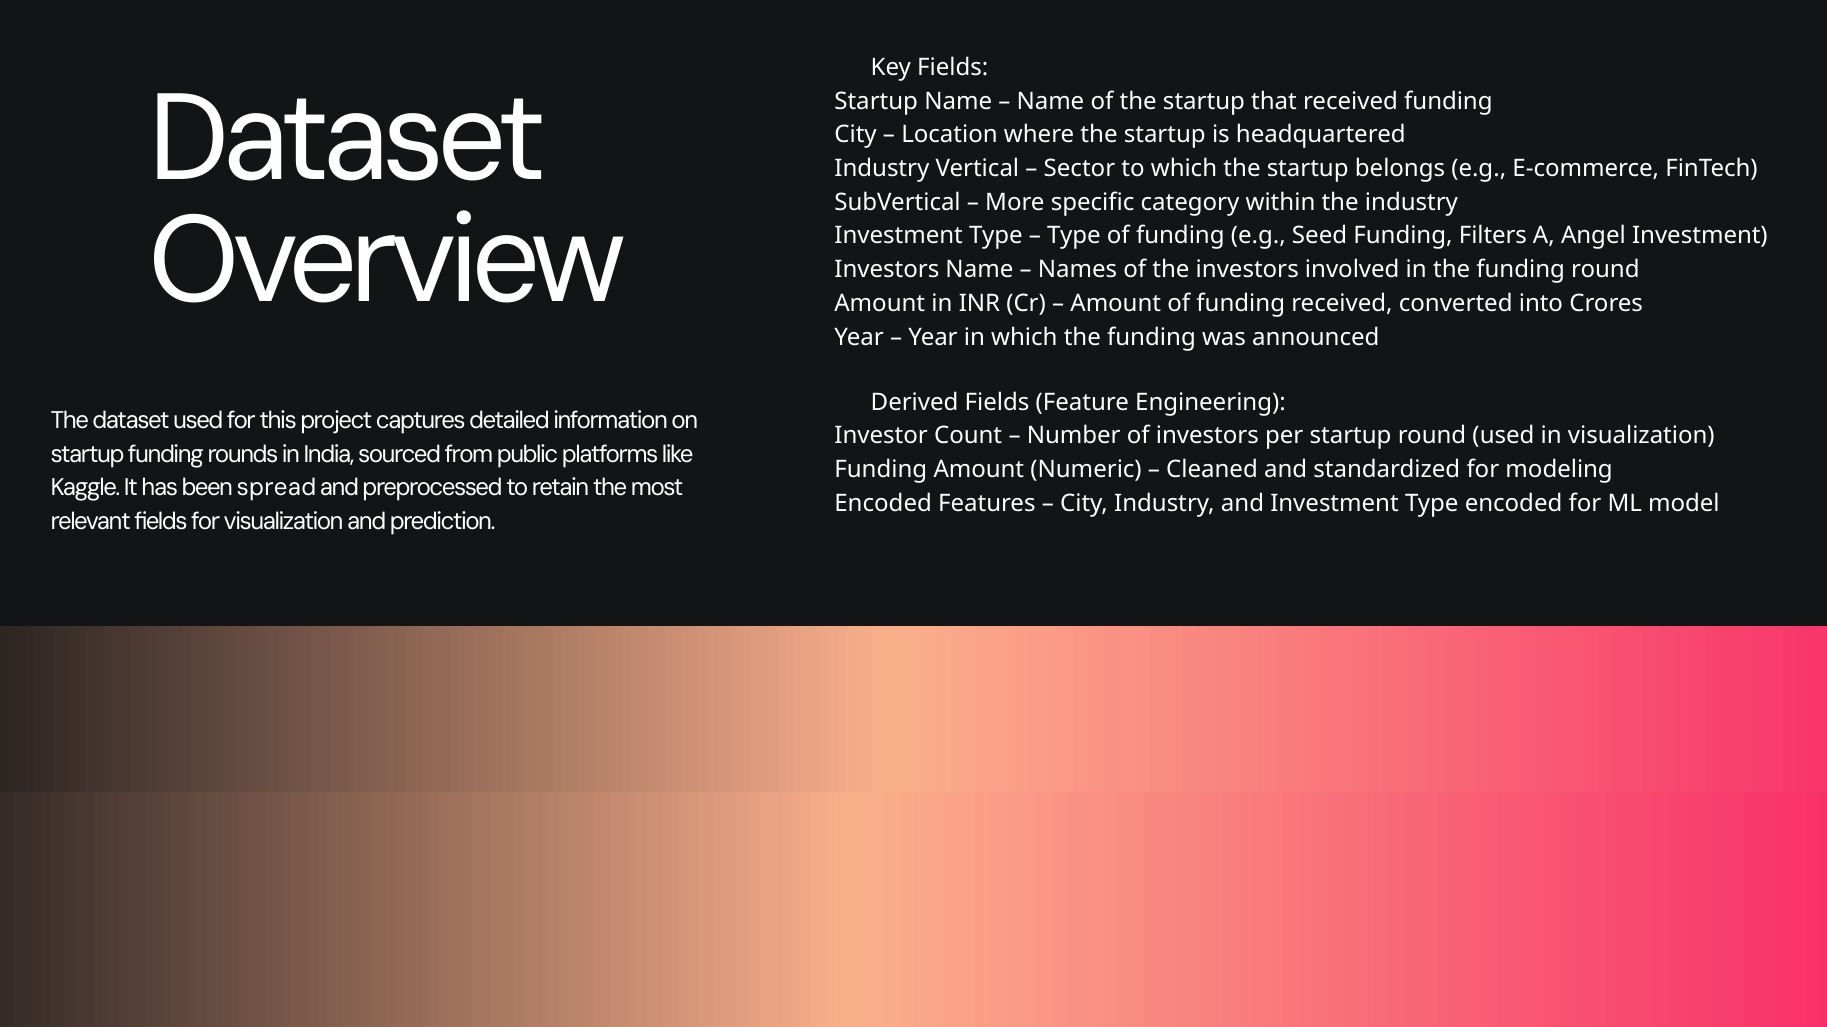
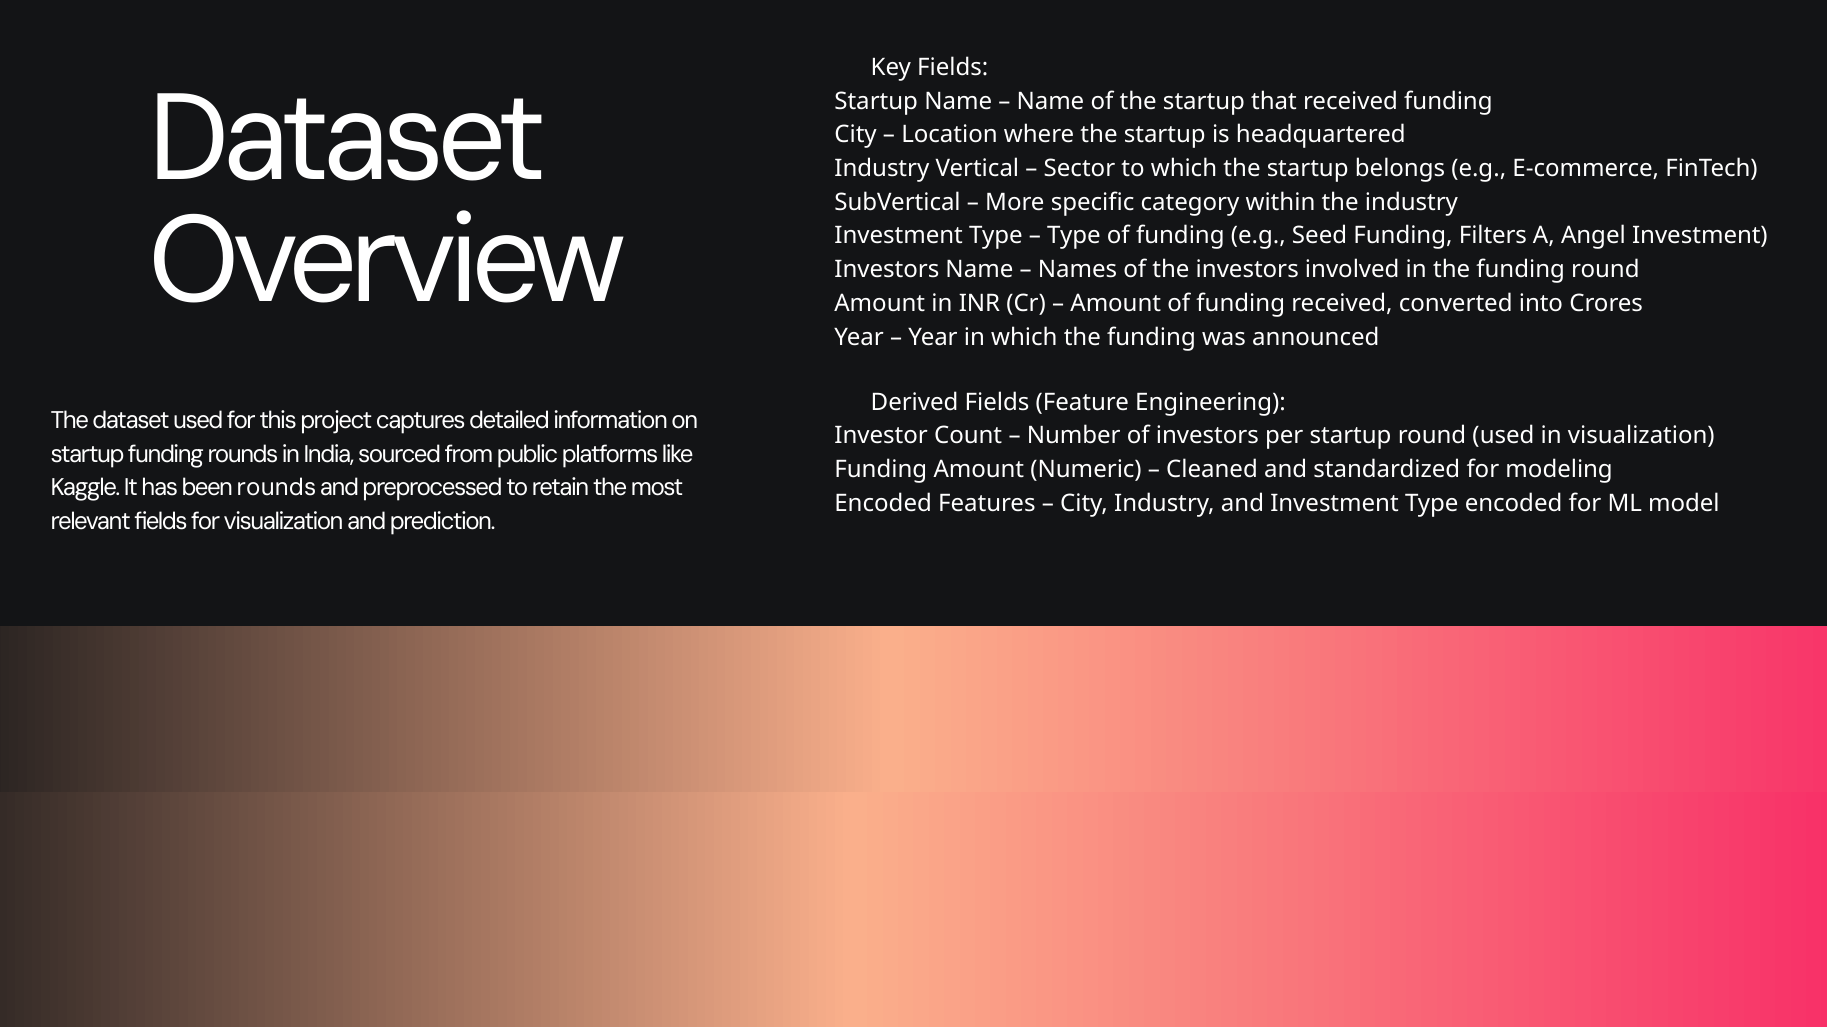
been spread: spread -> rounds
